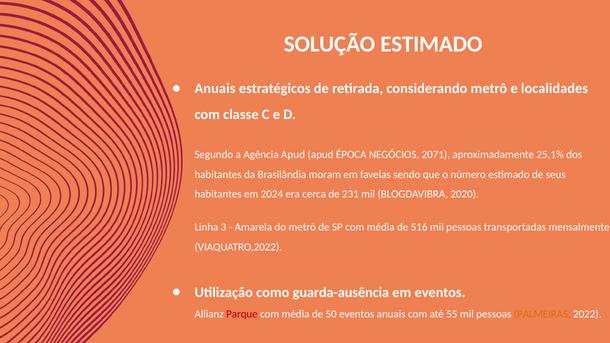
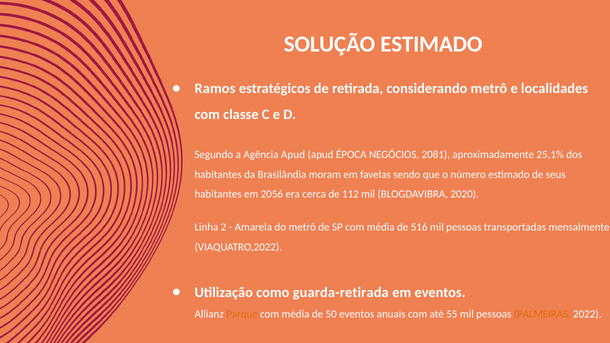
Anuais at (215, 89): Anuais -> Ramos
2071: 2071 -> 2081
2024: 2024 -> 2056
231: 231 -> 112
3: 3 -> 2
guarda-ausência: guarda-ausência -> guarda-retirada
Parque colour: red -> orange
